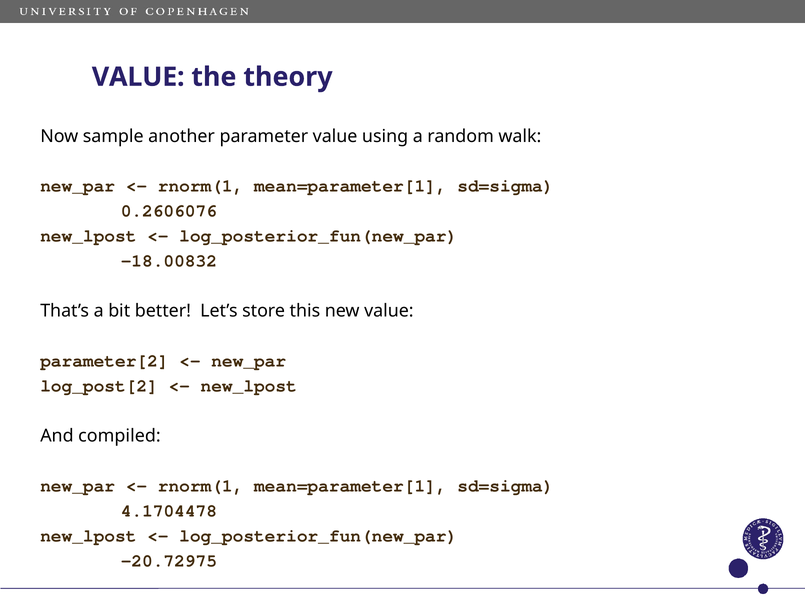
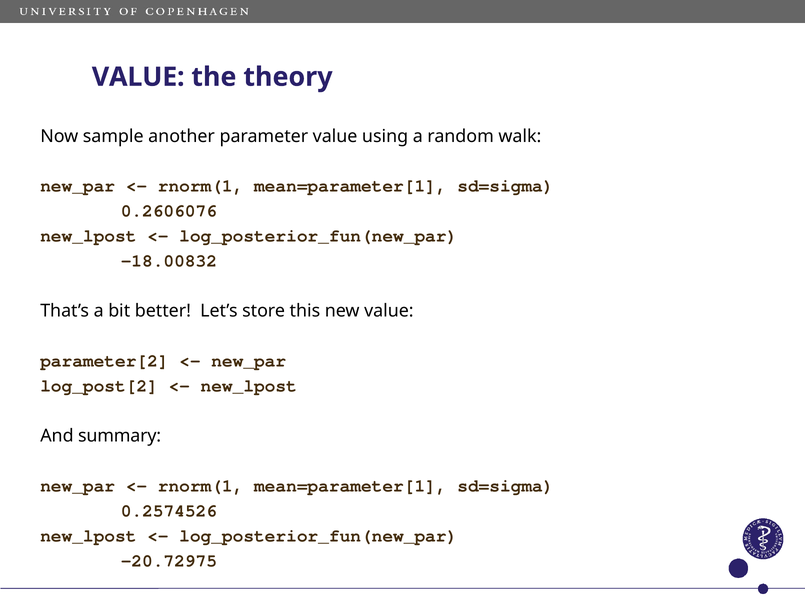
compiled: compiled -> summary
4.1704478: 4.1704478 -> 0.2574526
